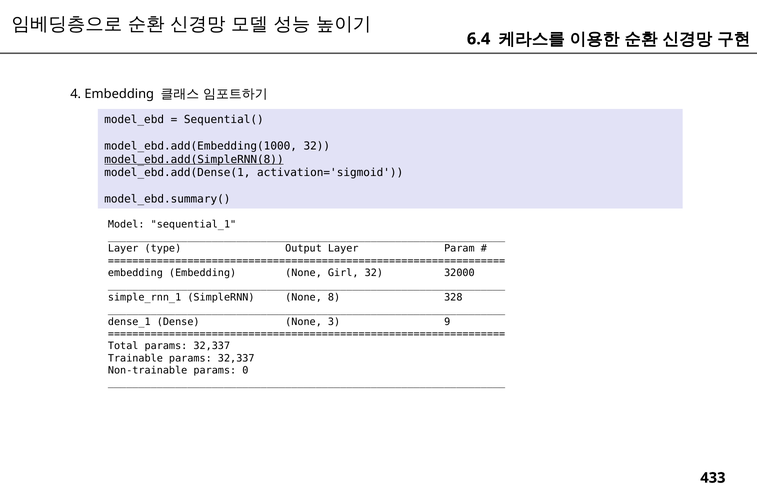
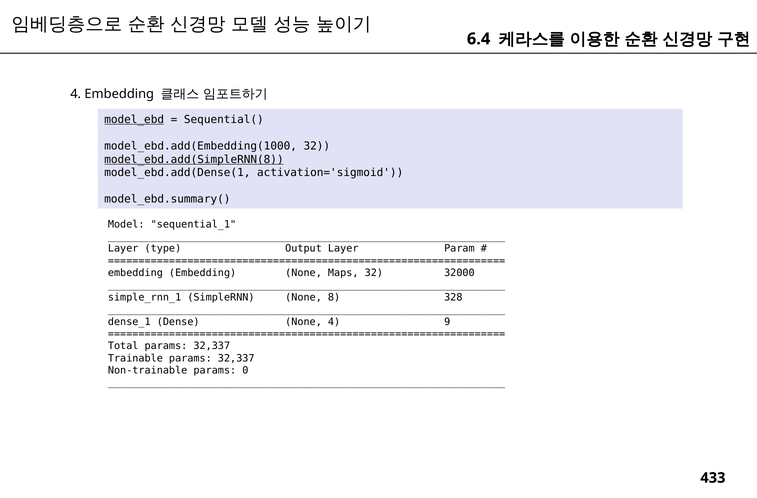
model_ebd underline: none -> present
Girl: Girl -> Maps
None 3: 3 -> 4
